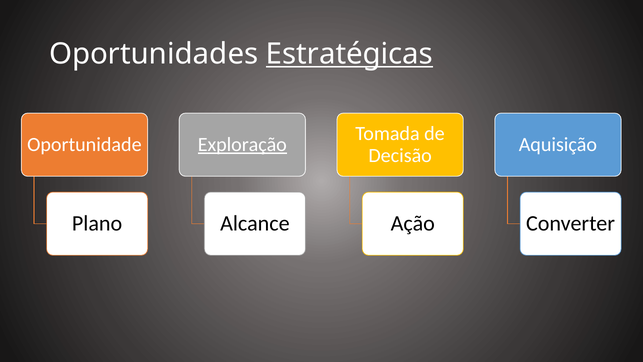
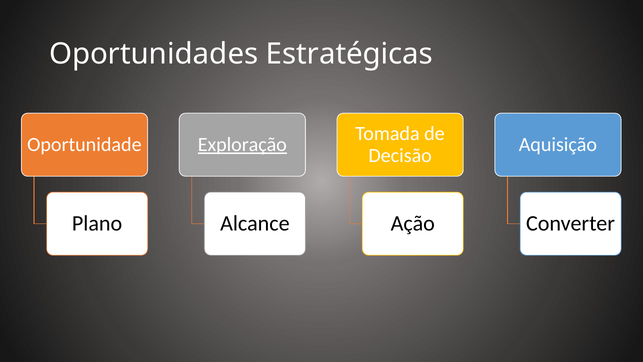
Estratégicas underline: present -> none
